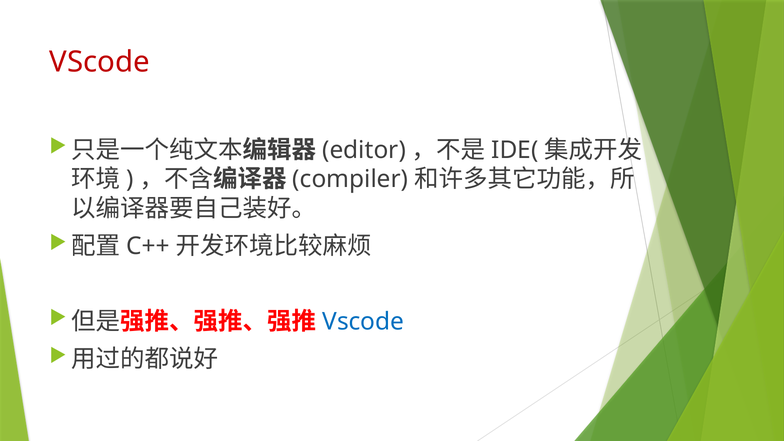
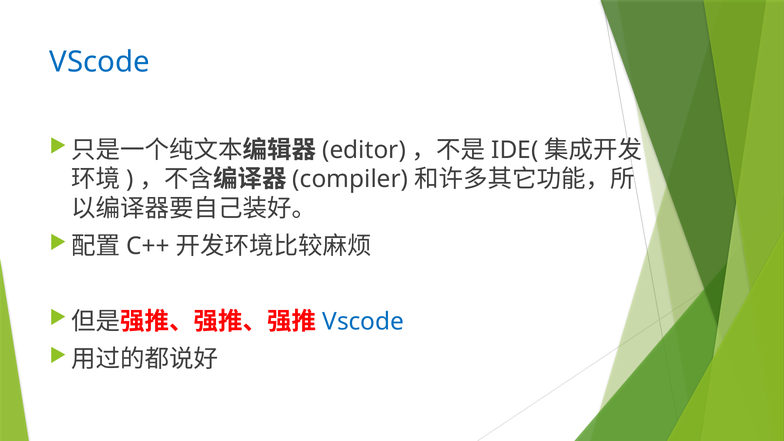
VScode at (100, 62) colour: red -> blue
